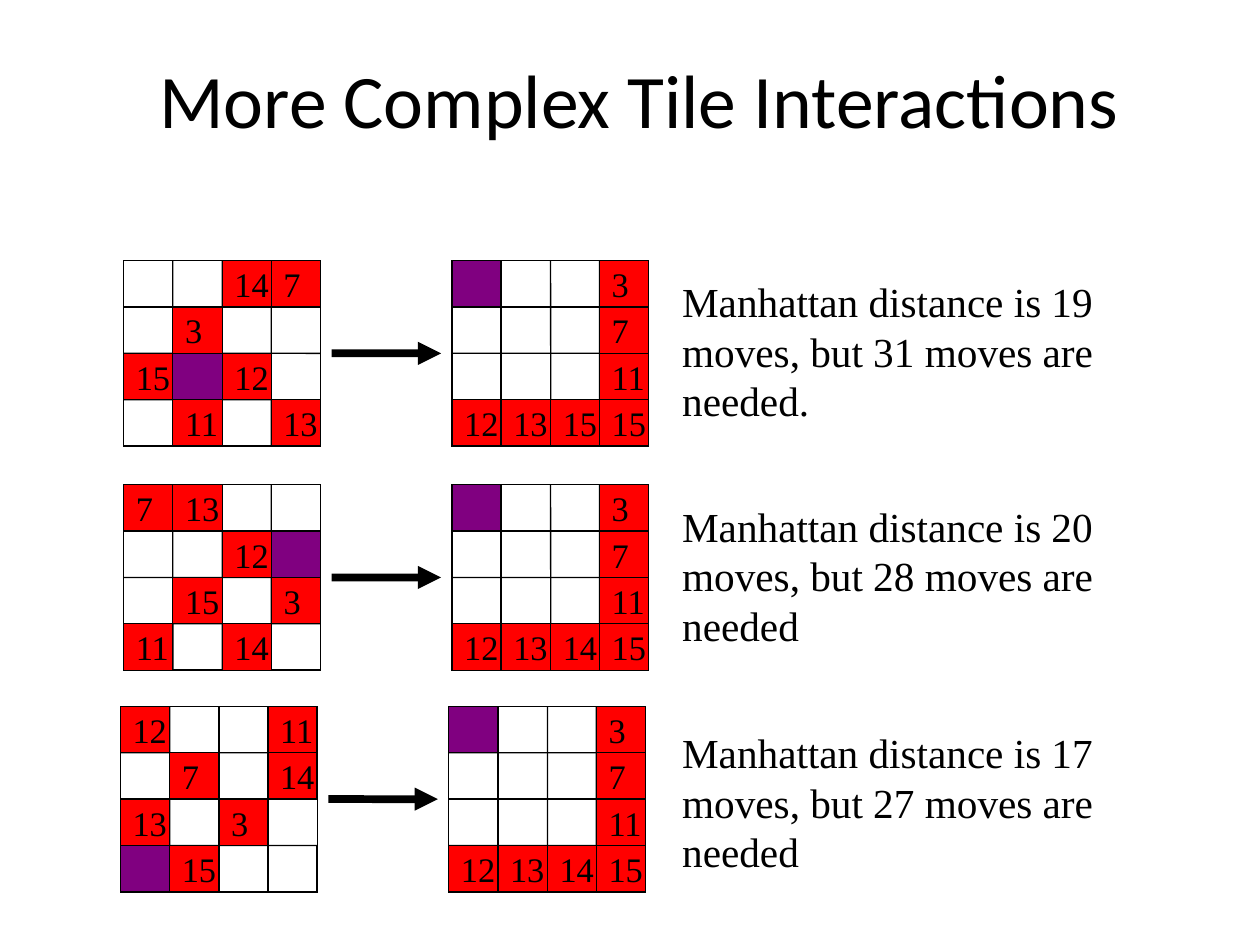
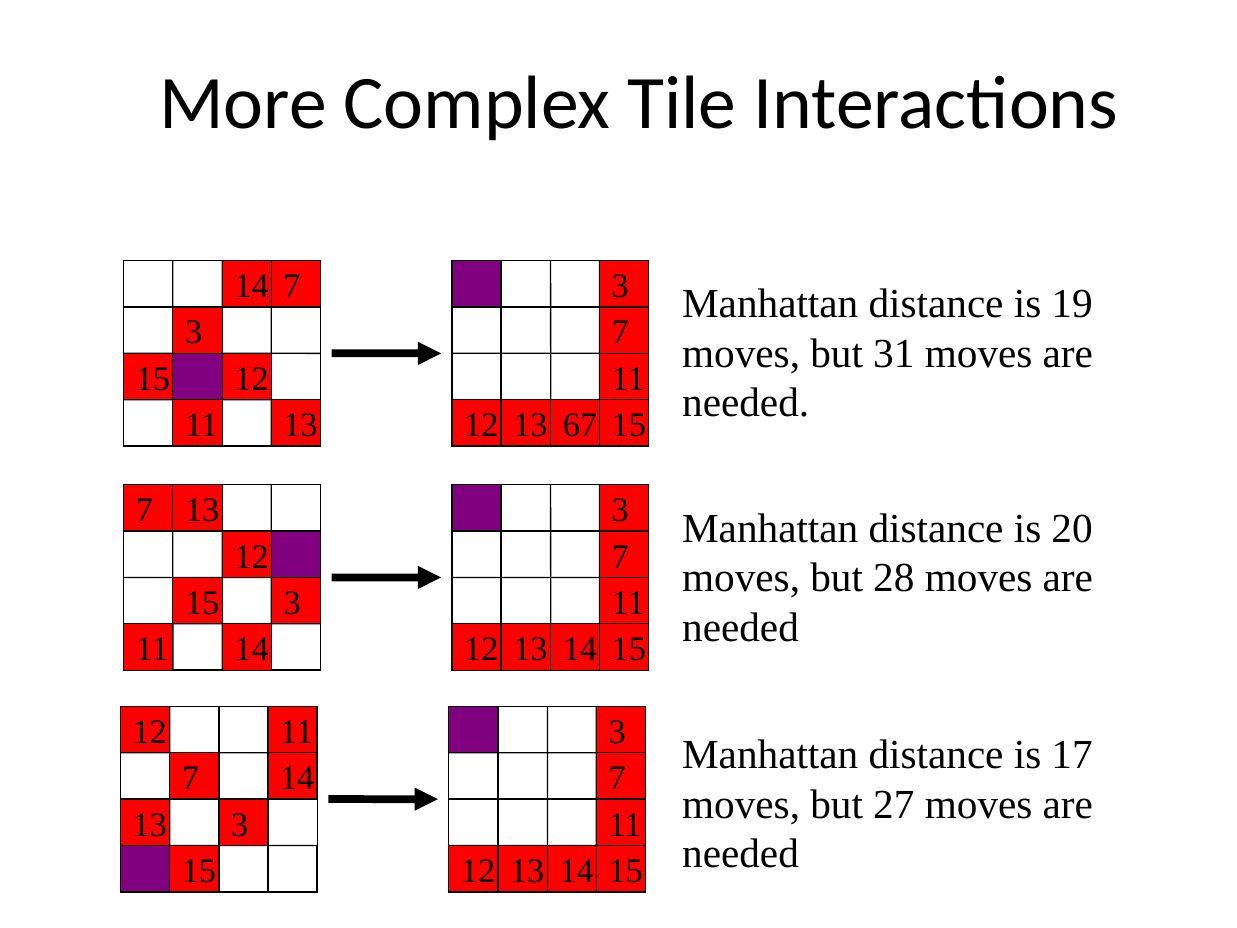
13 15: 15 -> 67
